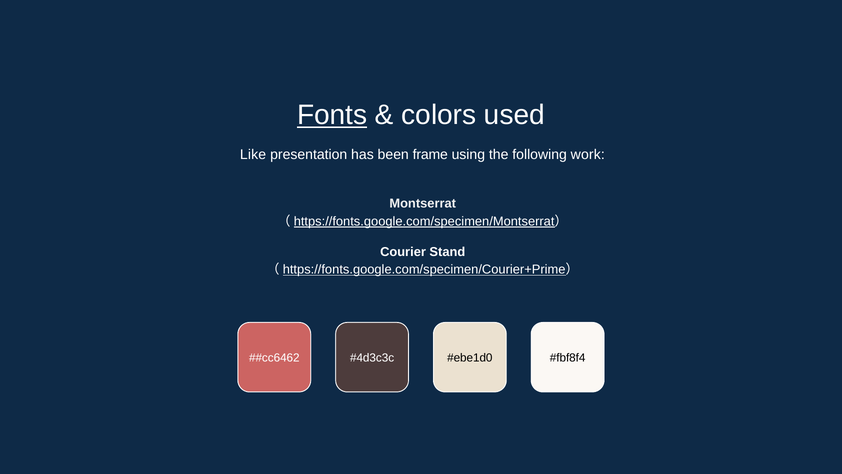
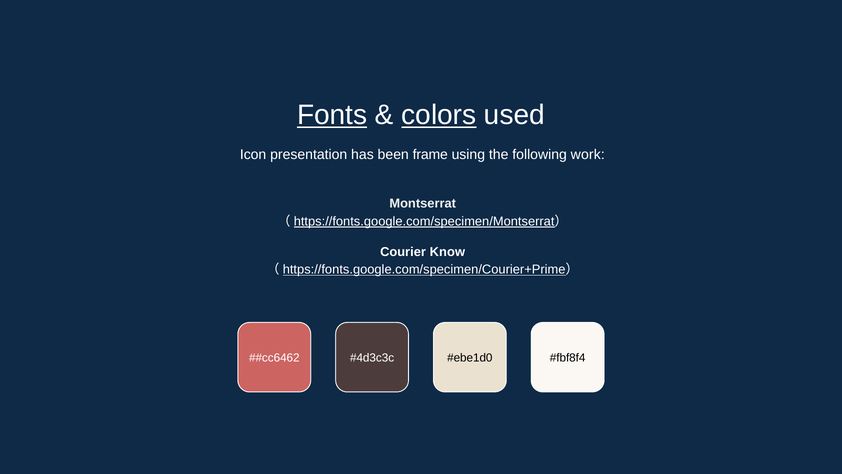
colors underline: none -> present
Like: Like -> Icon
Stand: Stand -> Know
